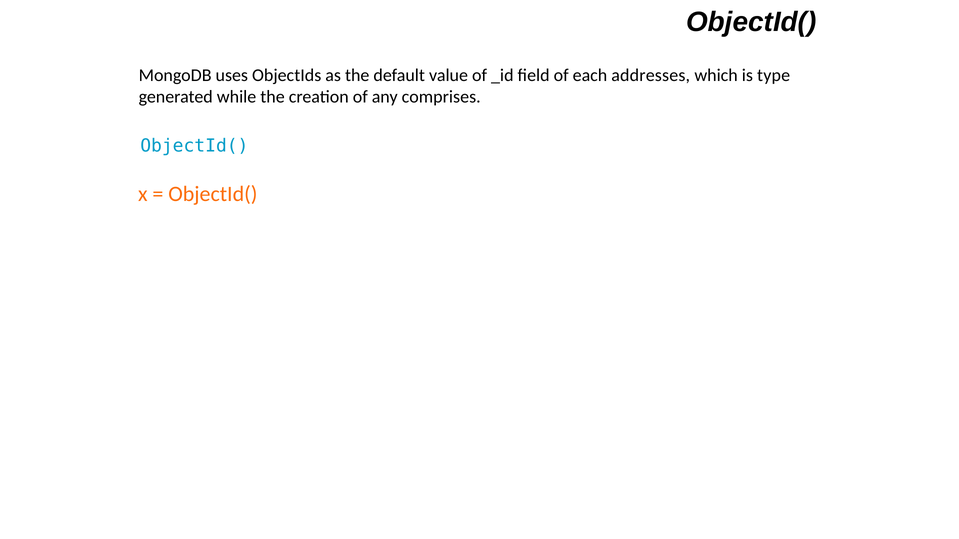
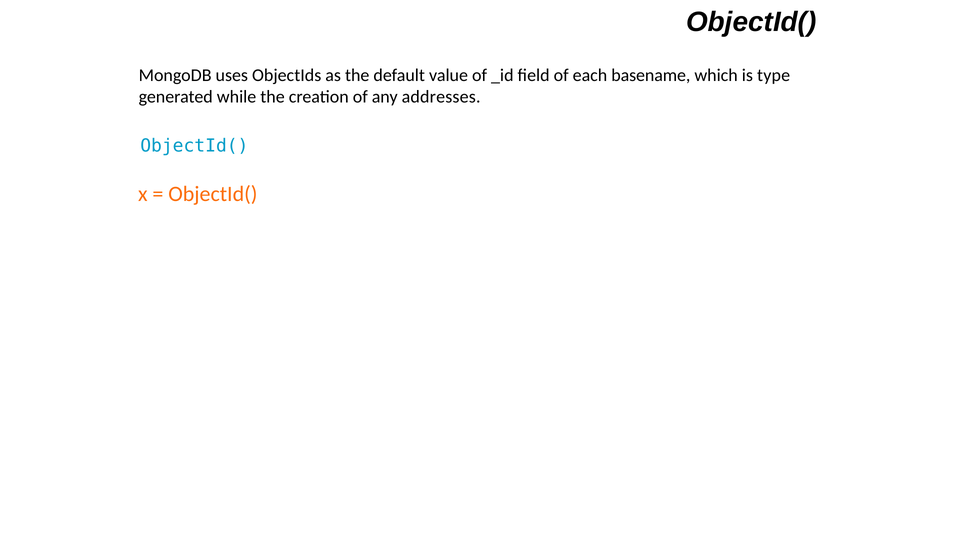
addresses: addresses -> basename
comprises: comprises -> addresses
